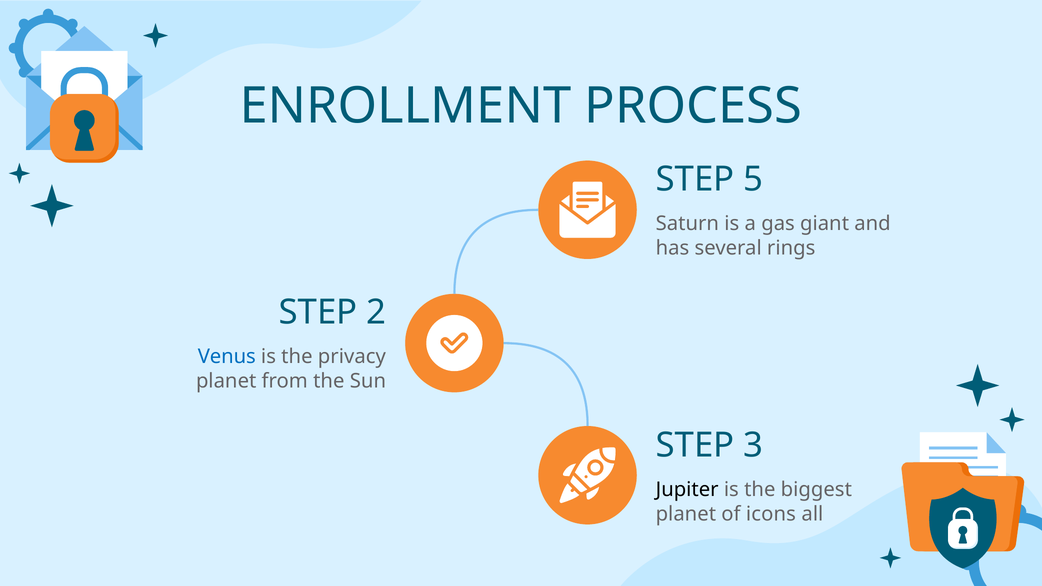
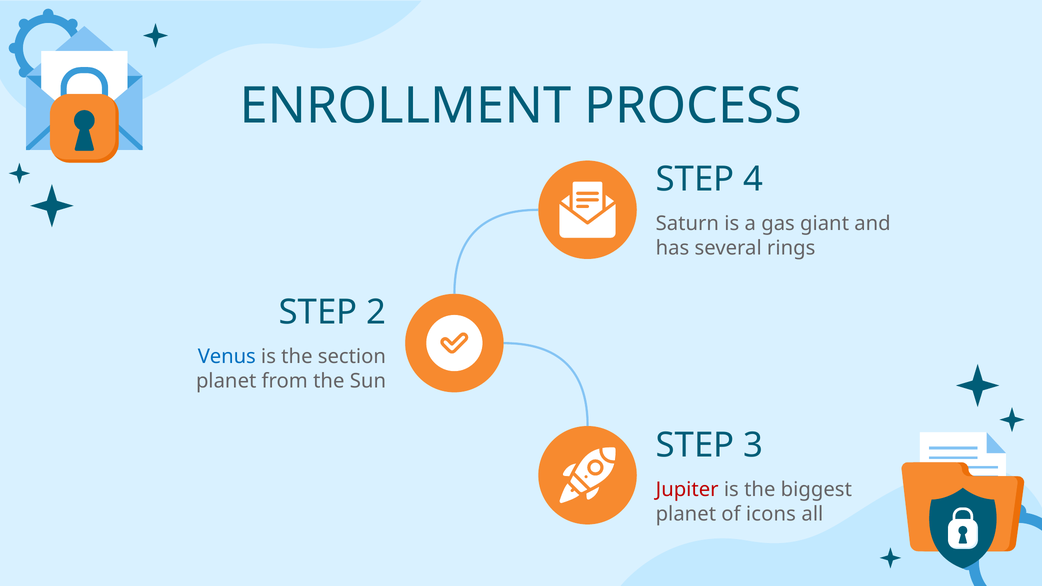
5: 5 -> 4
privacy: privacy -> section
Jupiter colour: black -> red
